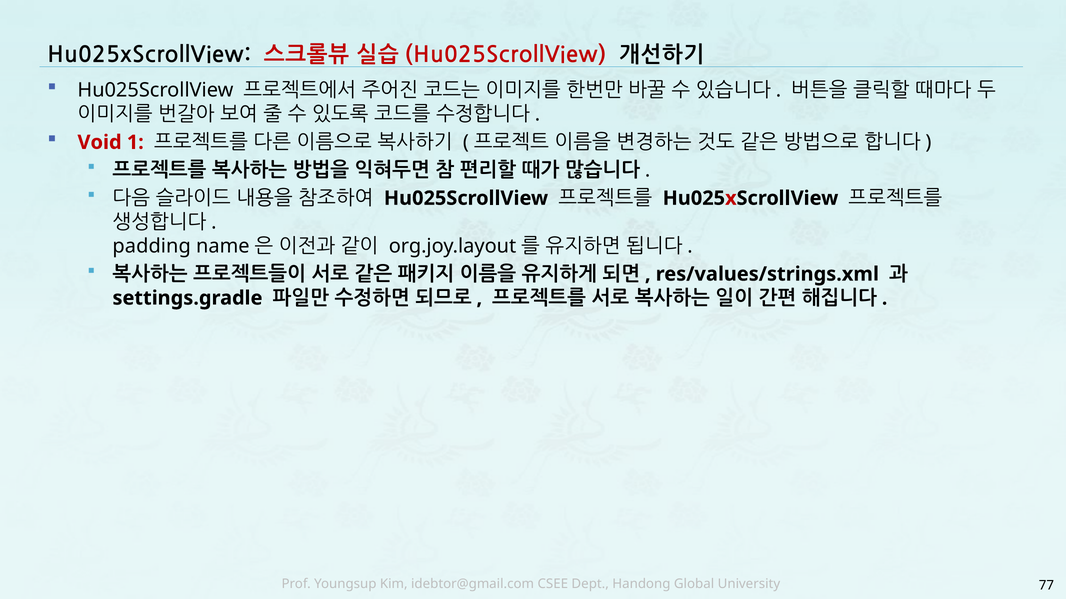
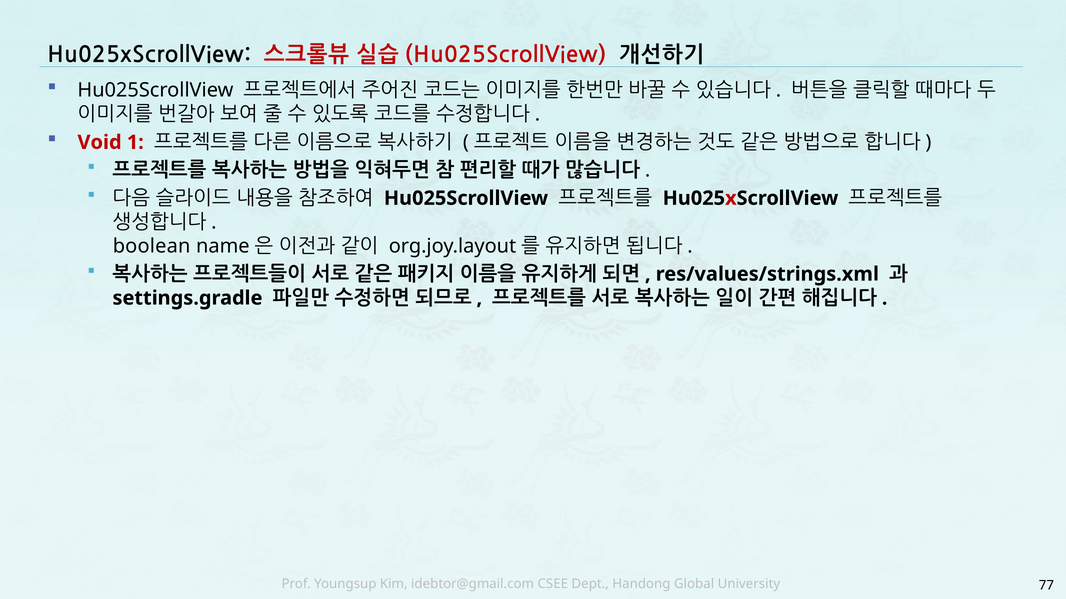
padding: padding -> boolean
